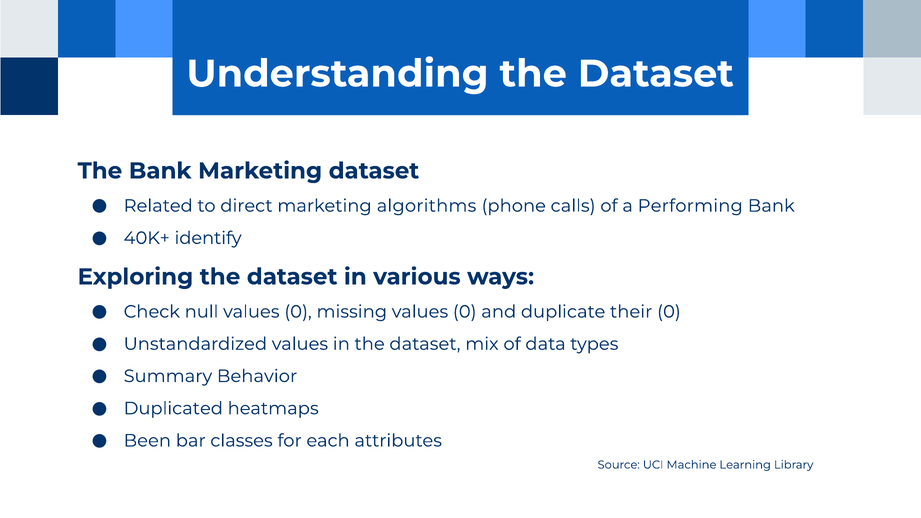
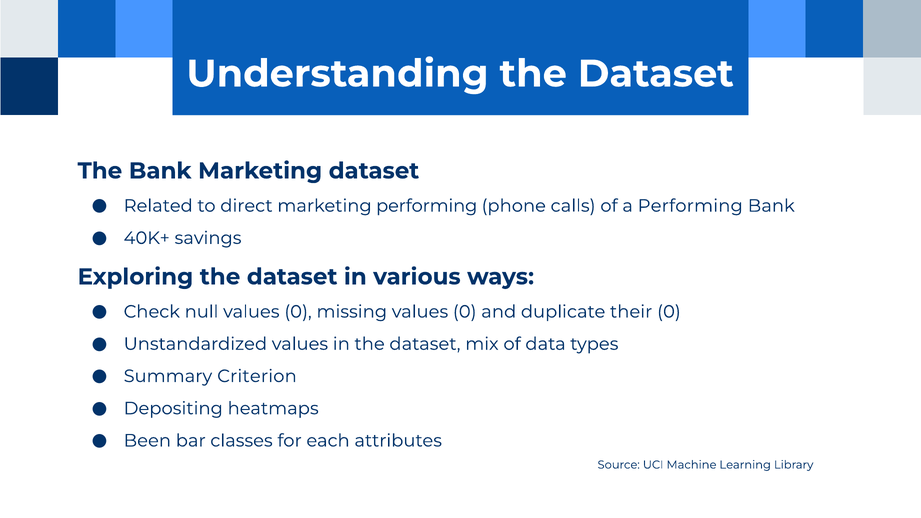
marketing algorithms: algorithms -> performing
identify: identify -> savings
Behavior: Behavior -> Criterion
Duplicated: Duplicated -> Depositing
